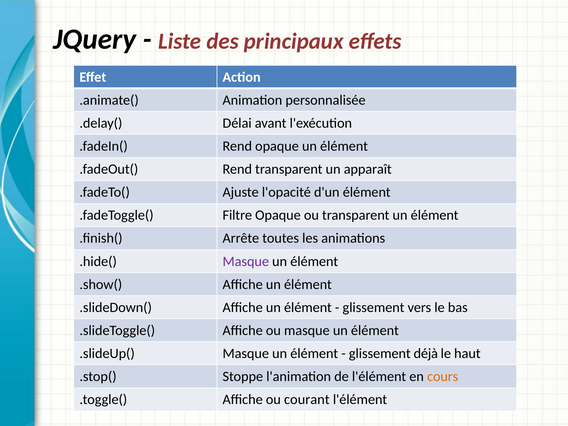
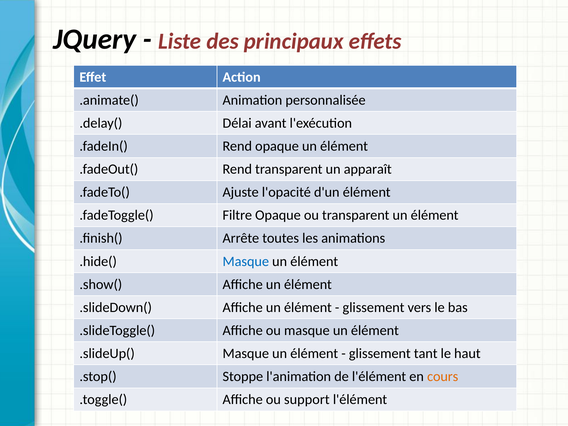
Masque at (246, 261) colour: purple -> blue
déjà: déjà -> tant
courant: courant -> support
